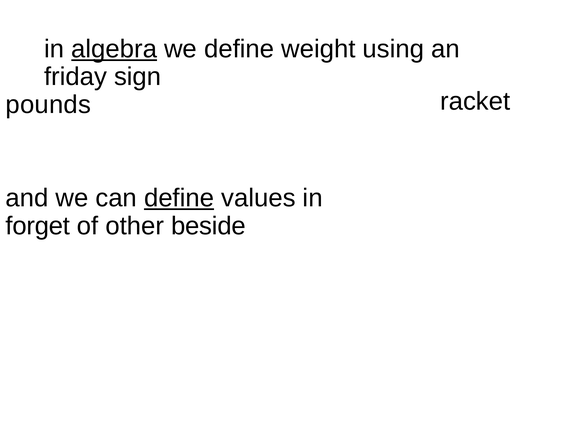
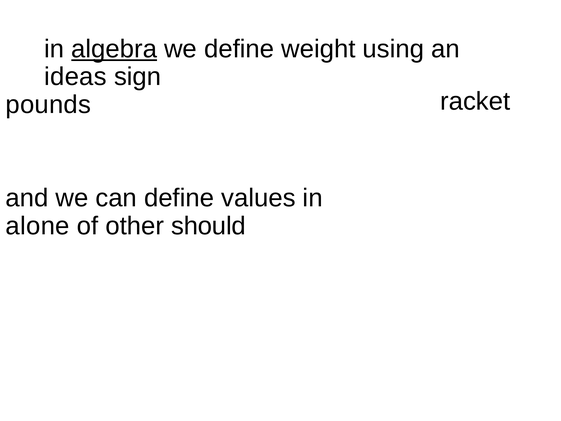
friday: friday -> ideas
define at (179, 198) underline: present -> none
forget: forget -> alone
beside: beside -> should
